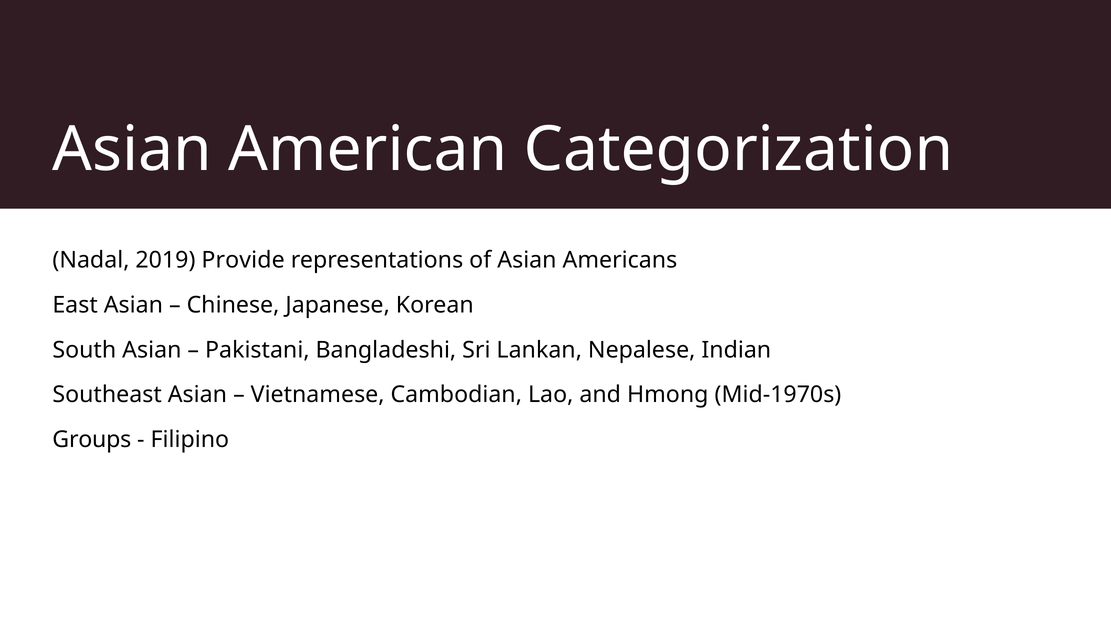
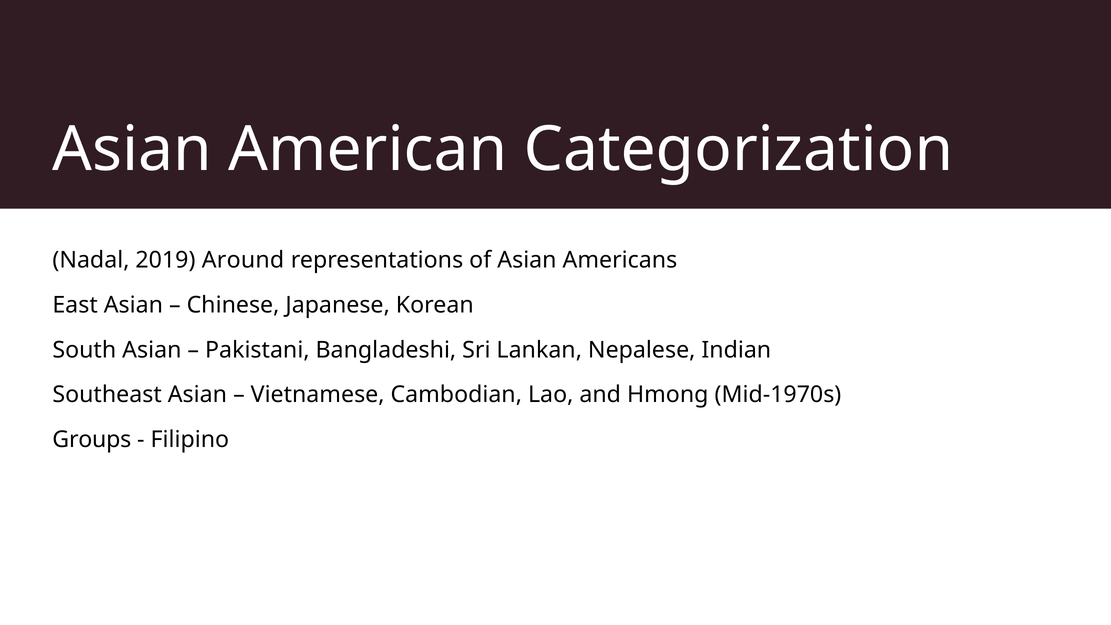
Provide: Provide -> Around
